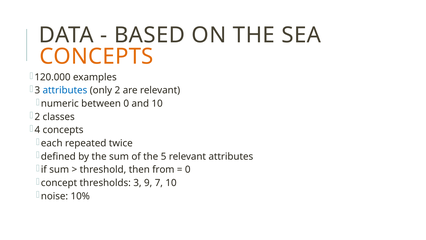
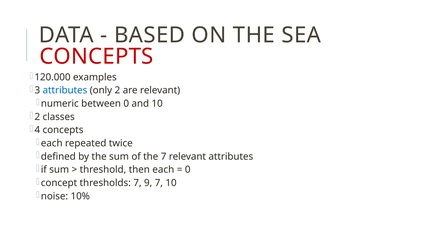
CONCEPTS at (96, 56) colour: orange -> red
the 5: 5 -> 7
then from: from -> each
thresholds 3: 3 -> 7
